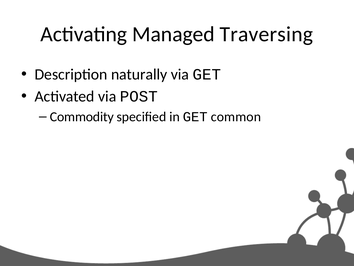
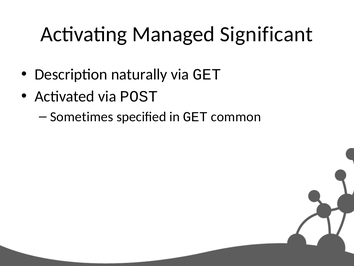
Traversing: Traversing -> Significant
Commodity: Commodity -> Sometimes
